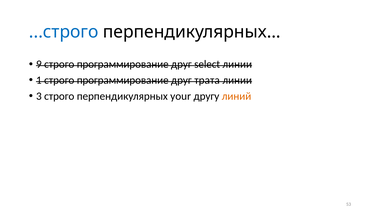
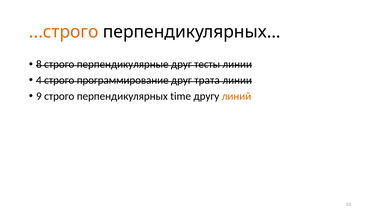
...строго colour: blue -> orange
9: 9 -> 8
программирование at (123, 64): программирование -> перпендикулярные
select: select -> тесты
1: 1 -> 4
3: 3 -> 9
your: your -> time
